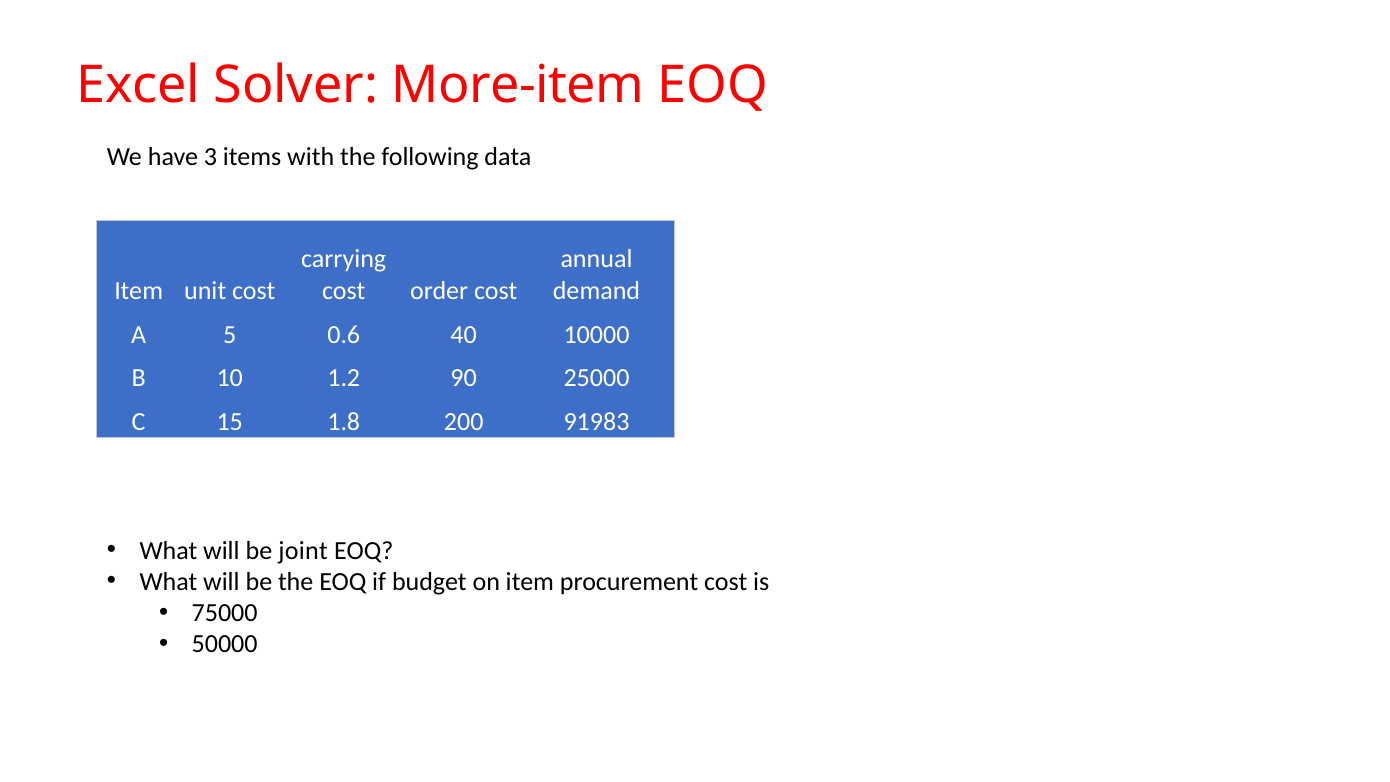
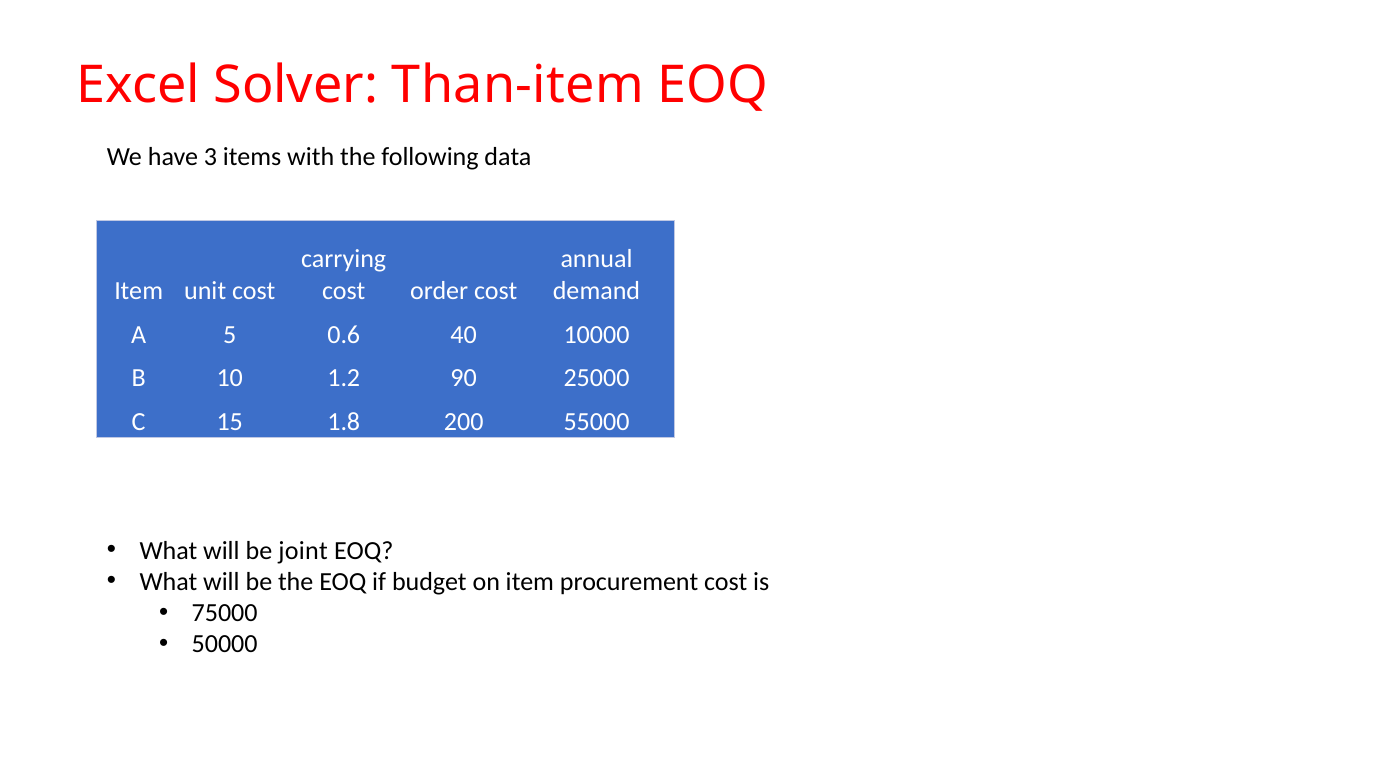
More-item: More-item -> Than-item
91983: 91983 -> 55000
